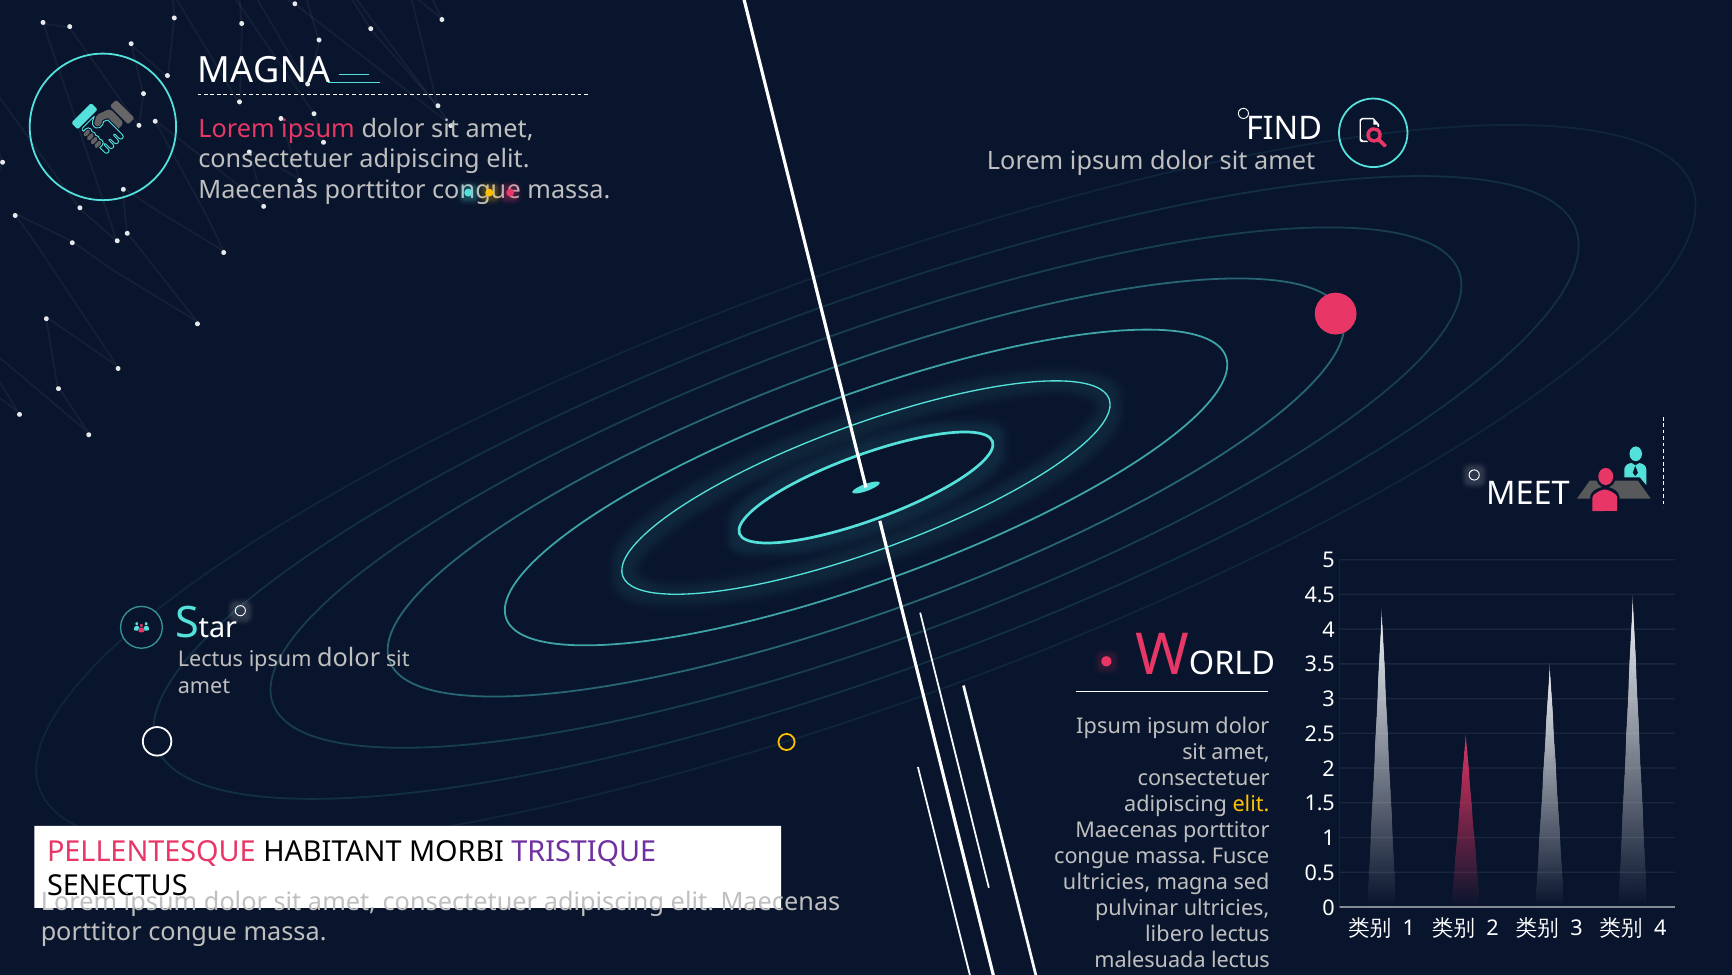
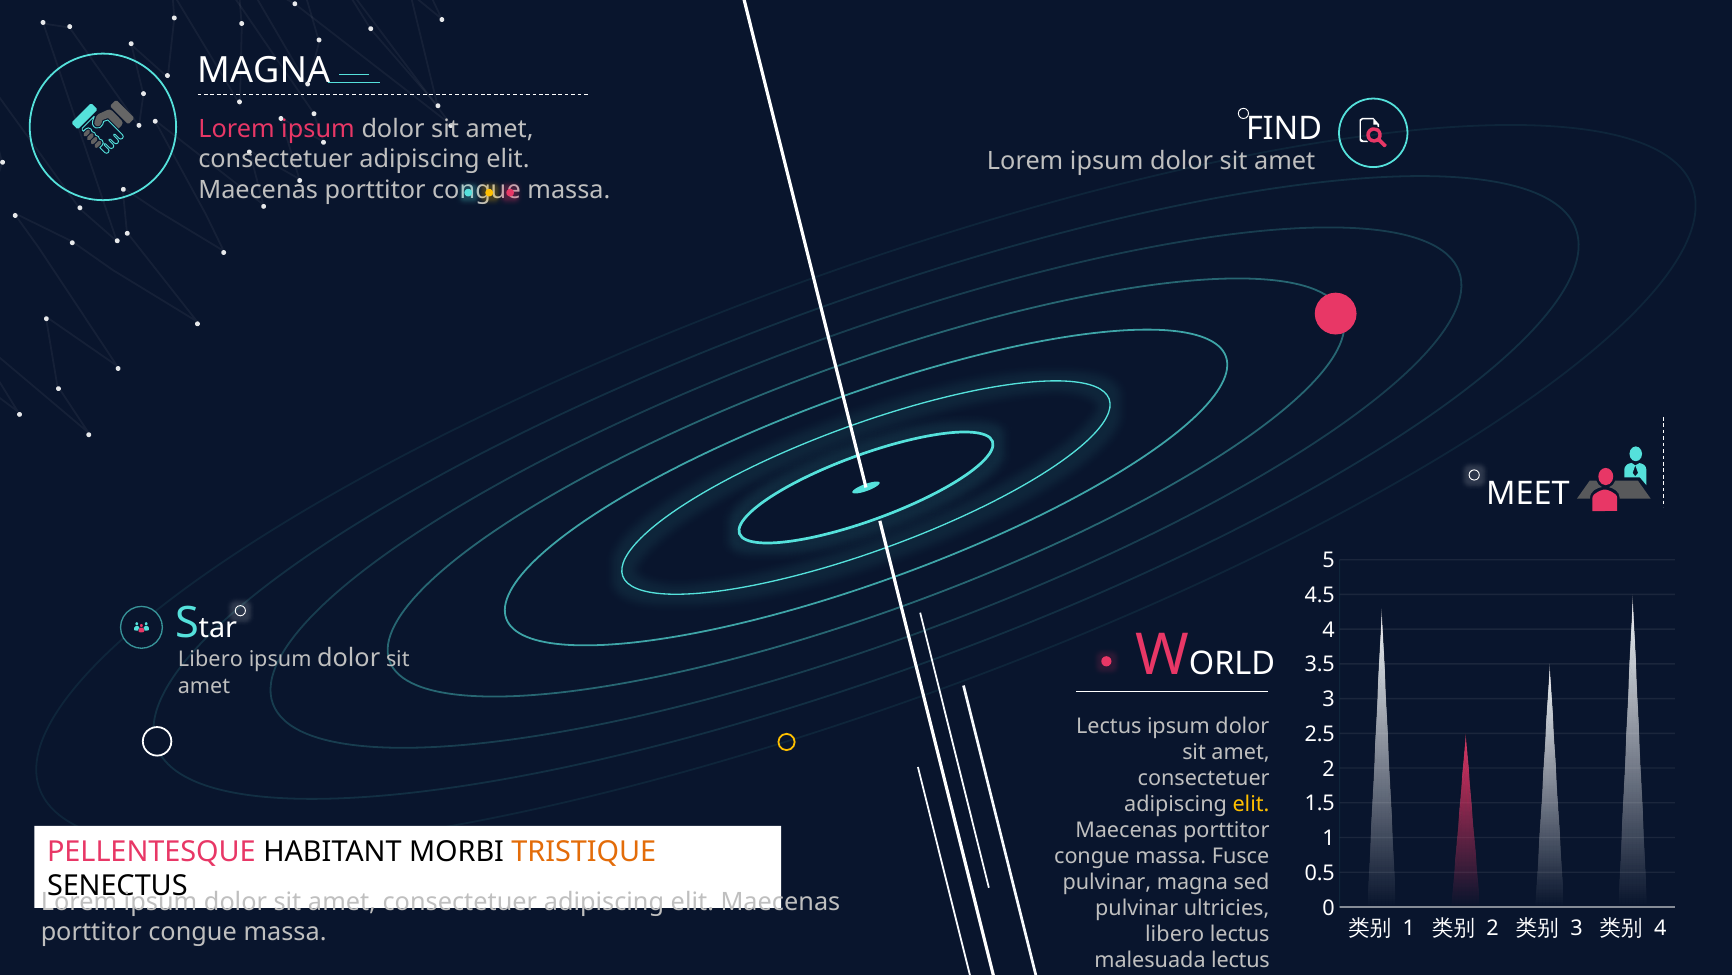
Lectus at (210, 659): Lectus -> Libero
Ipsum at (1109, 726): Ipsum -> Lectus
TRISTIQUE colour: purple -> orange
ultricies at (1107, 882): ultricies -> pulvinar
